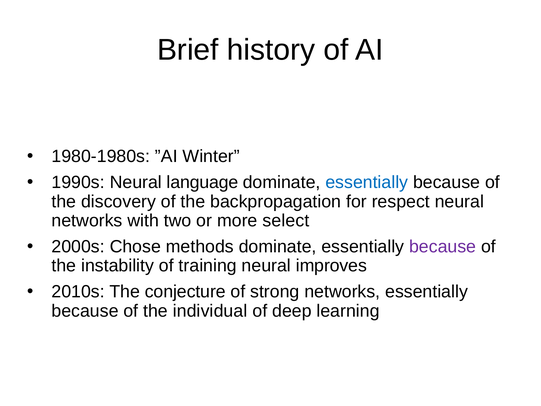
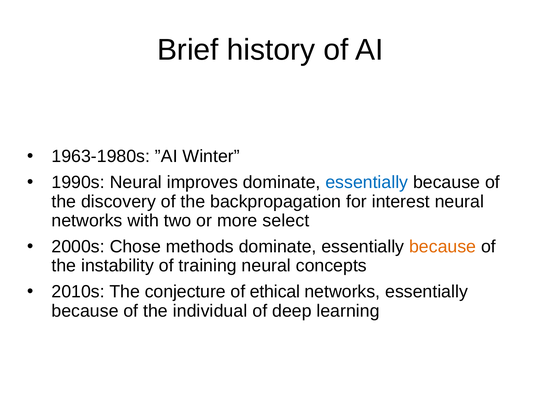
1980-1980s: 1980-1980s -> 1963-1980s
language: language -> improves
respect: respect -> interest
because at (443, 246) colour: purple -> orange
improves: improves -> concepts
strong: strong -> ethical
